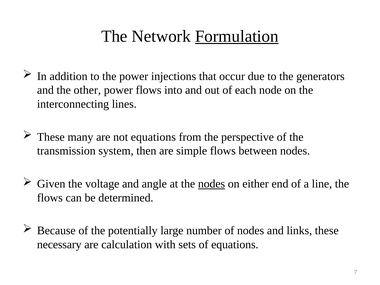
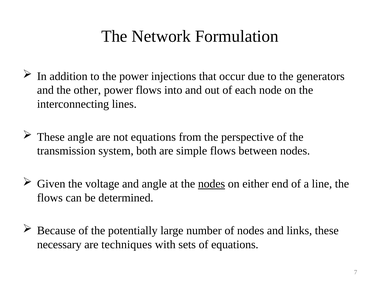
Formulation underline: present -> none
These many: many -> angle
then: then -> both
calculation: calculation -> techniques
